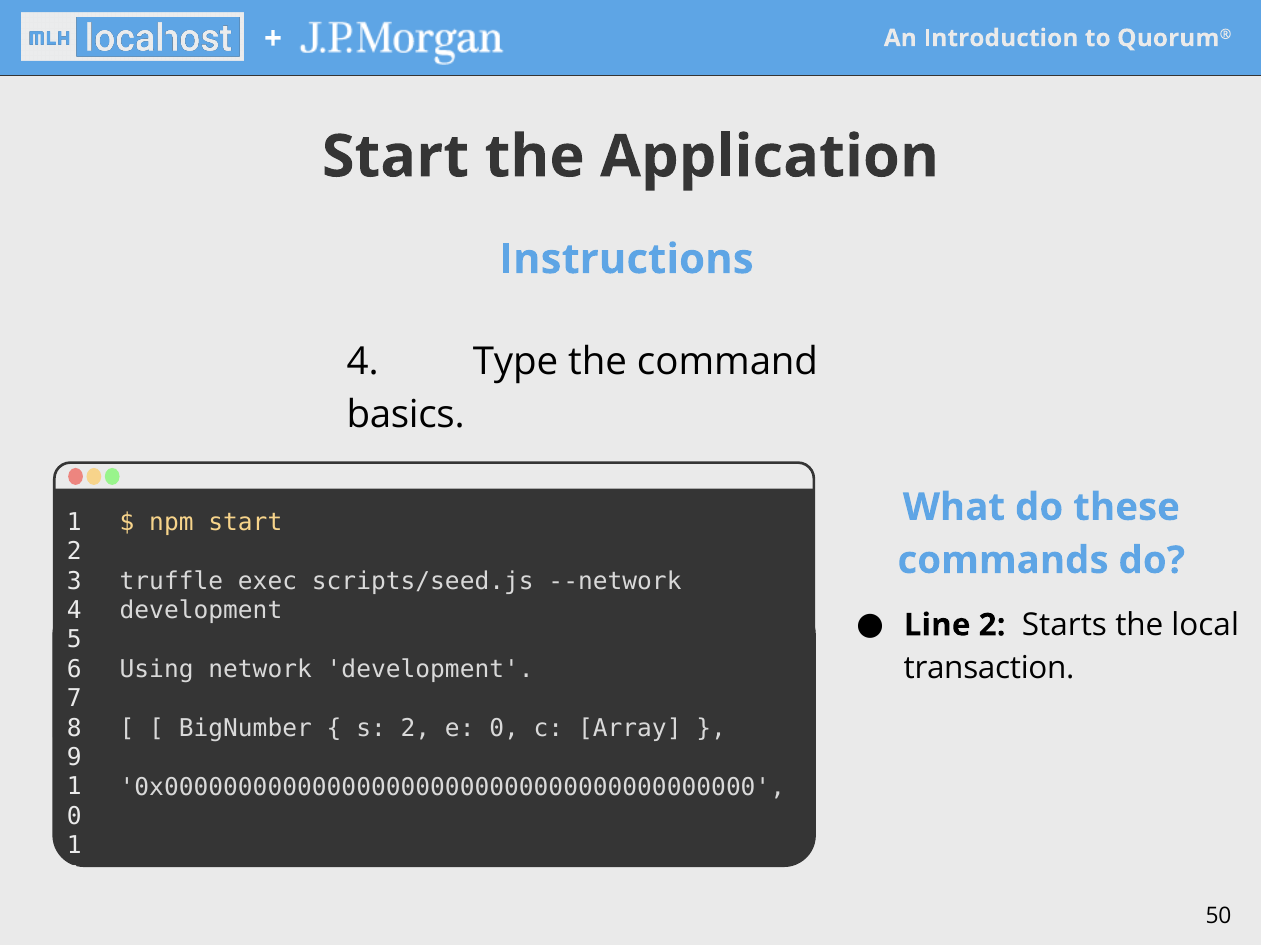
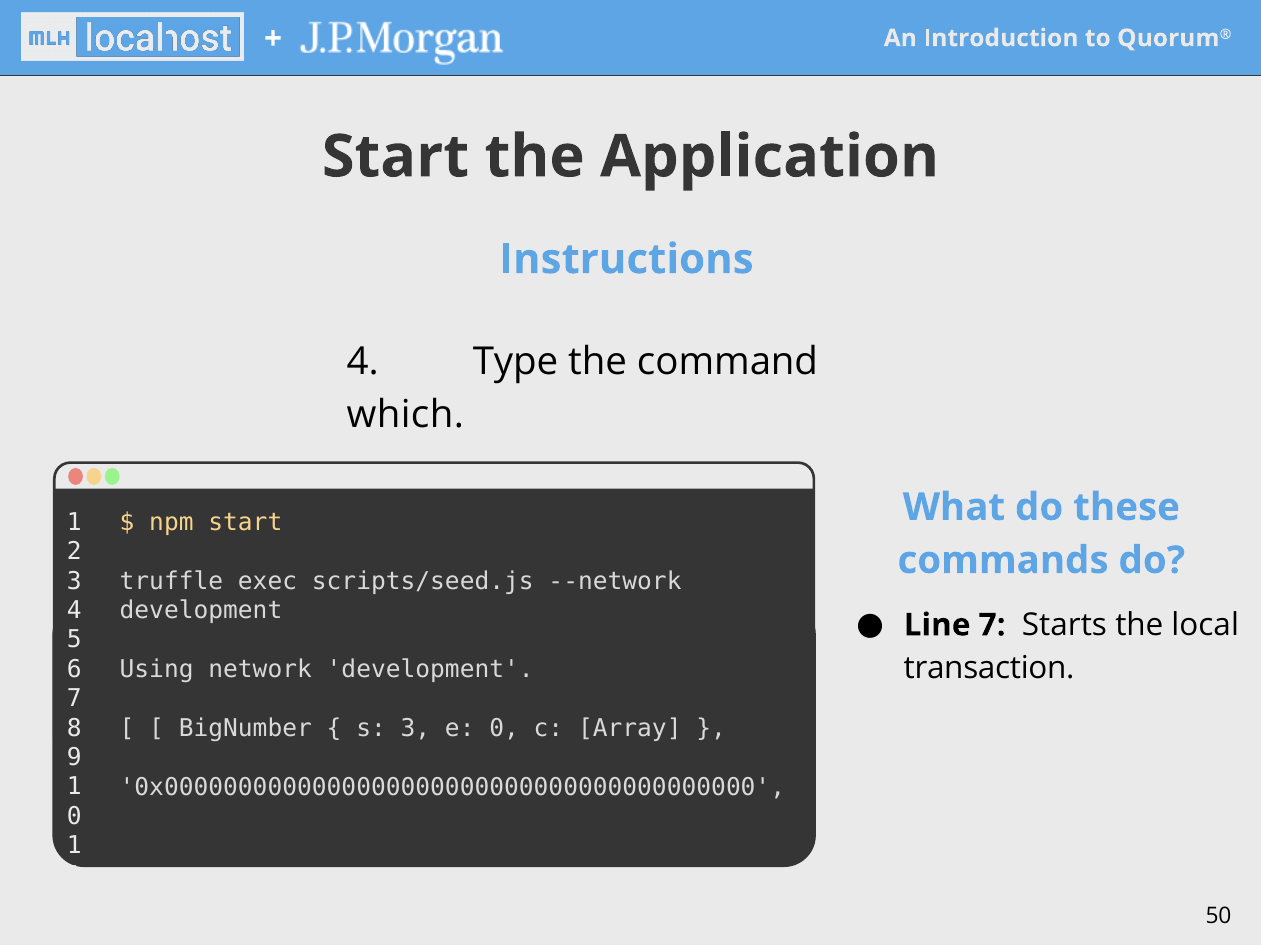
basics: basics -> which
Line 2: 2 -> 7
s 2: 2 -> 3
